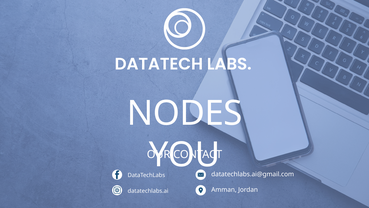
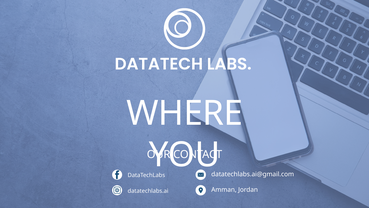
NODES: NODES -> WHERE
